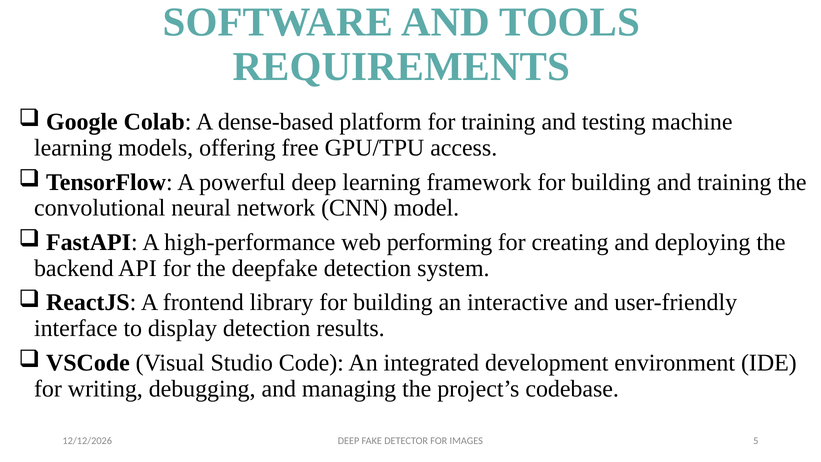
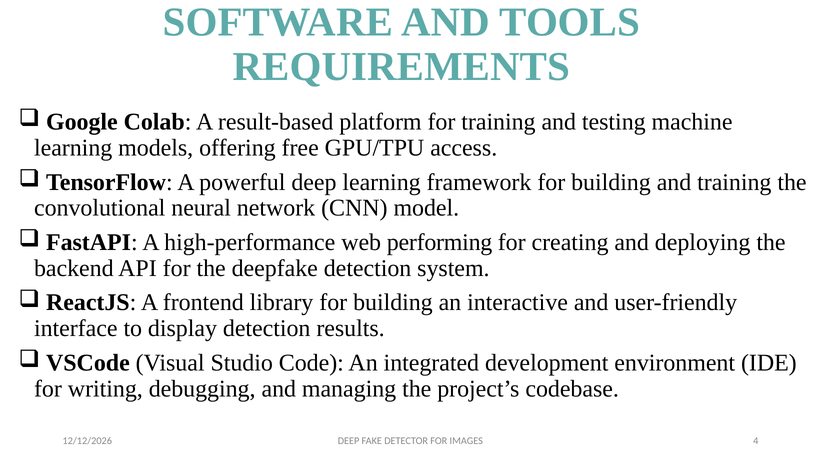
dense-based: dense-based -> result-based
5: 5 -> 4
